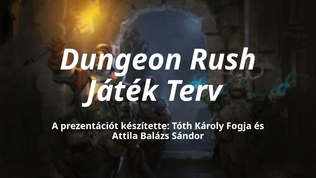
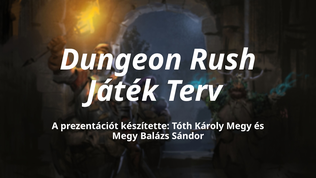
Károly Fogja: Fogja -> Megy
Attila at (125, 136): Attila -> Megy
